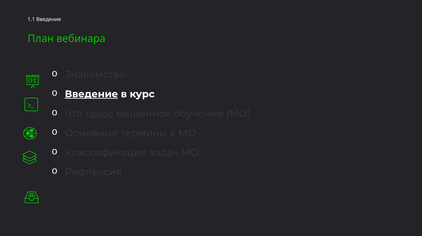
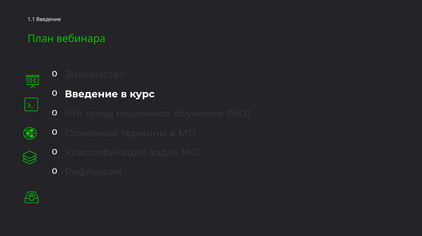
Введение at (91, 94) underline: present -> none
